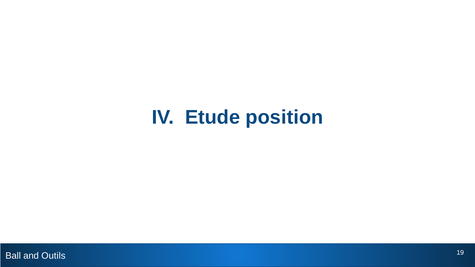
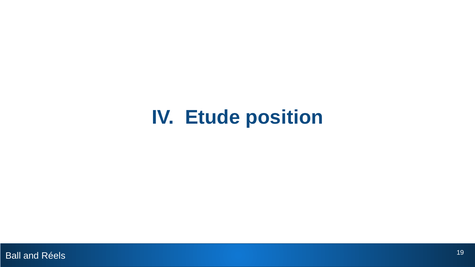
Outils: Outils -> Réels
